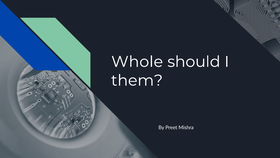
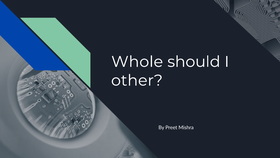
them: them -> other
